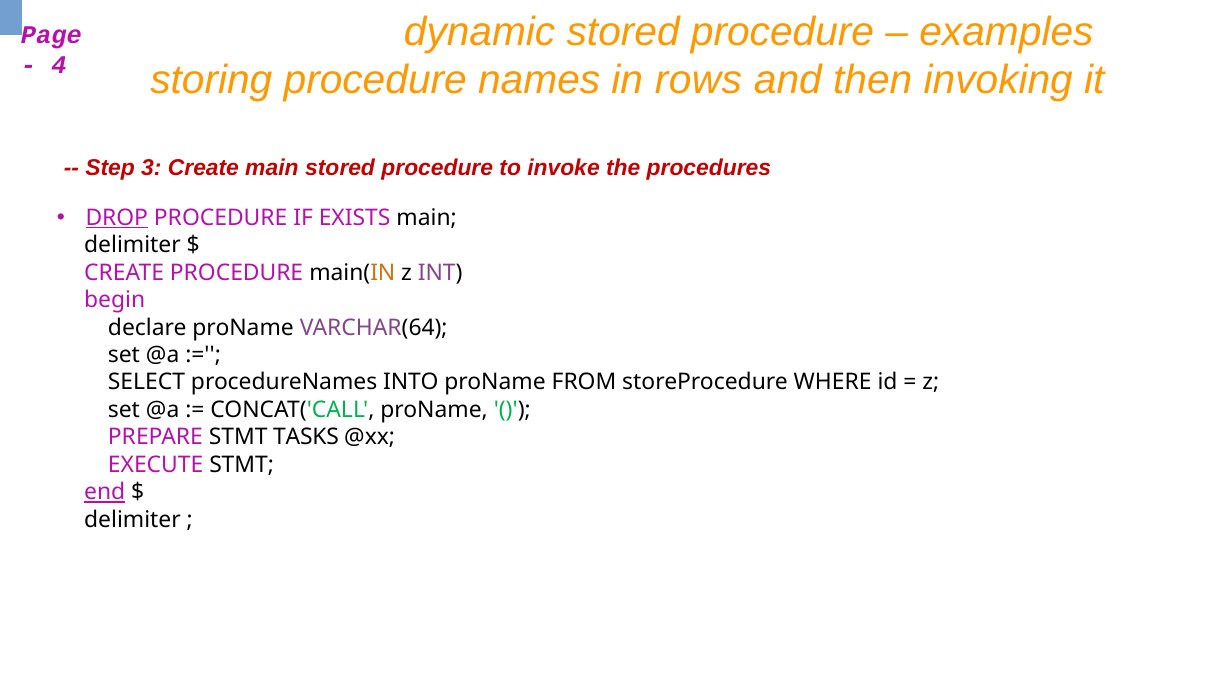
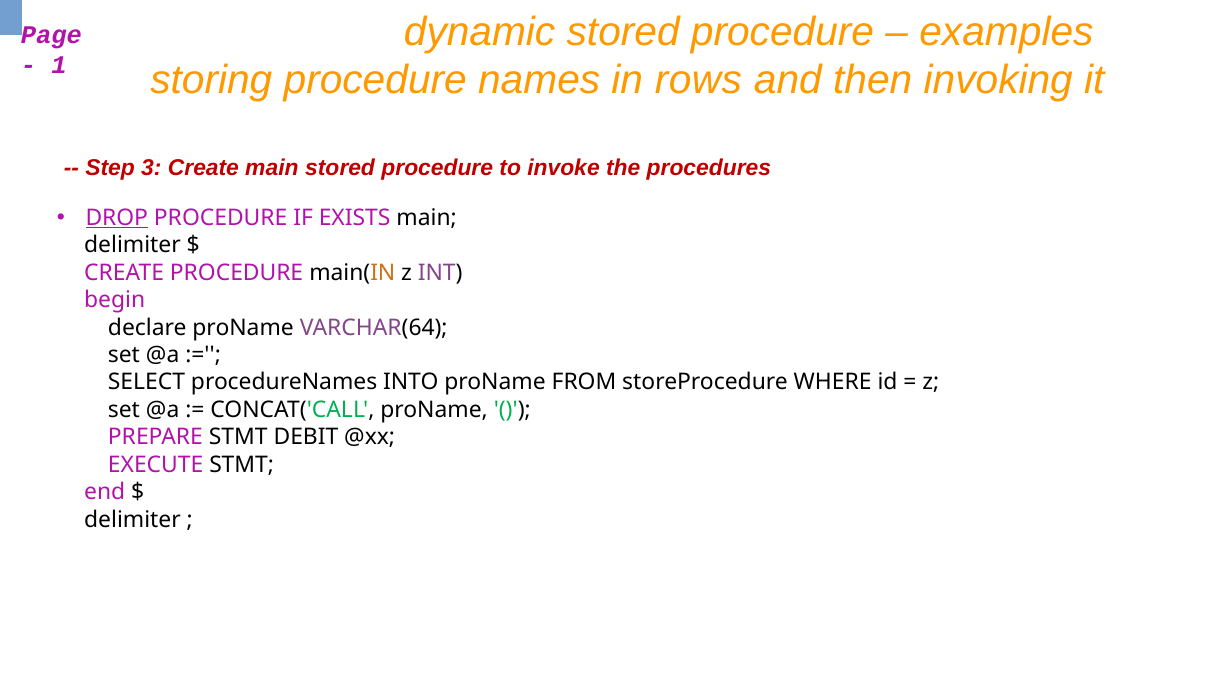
4: 4 -> 1
TASKS: TASKS -> DEBIT
end underline: present -> none
